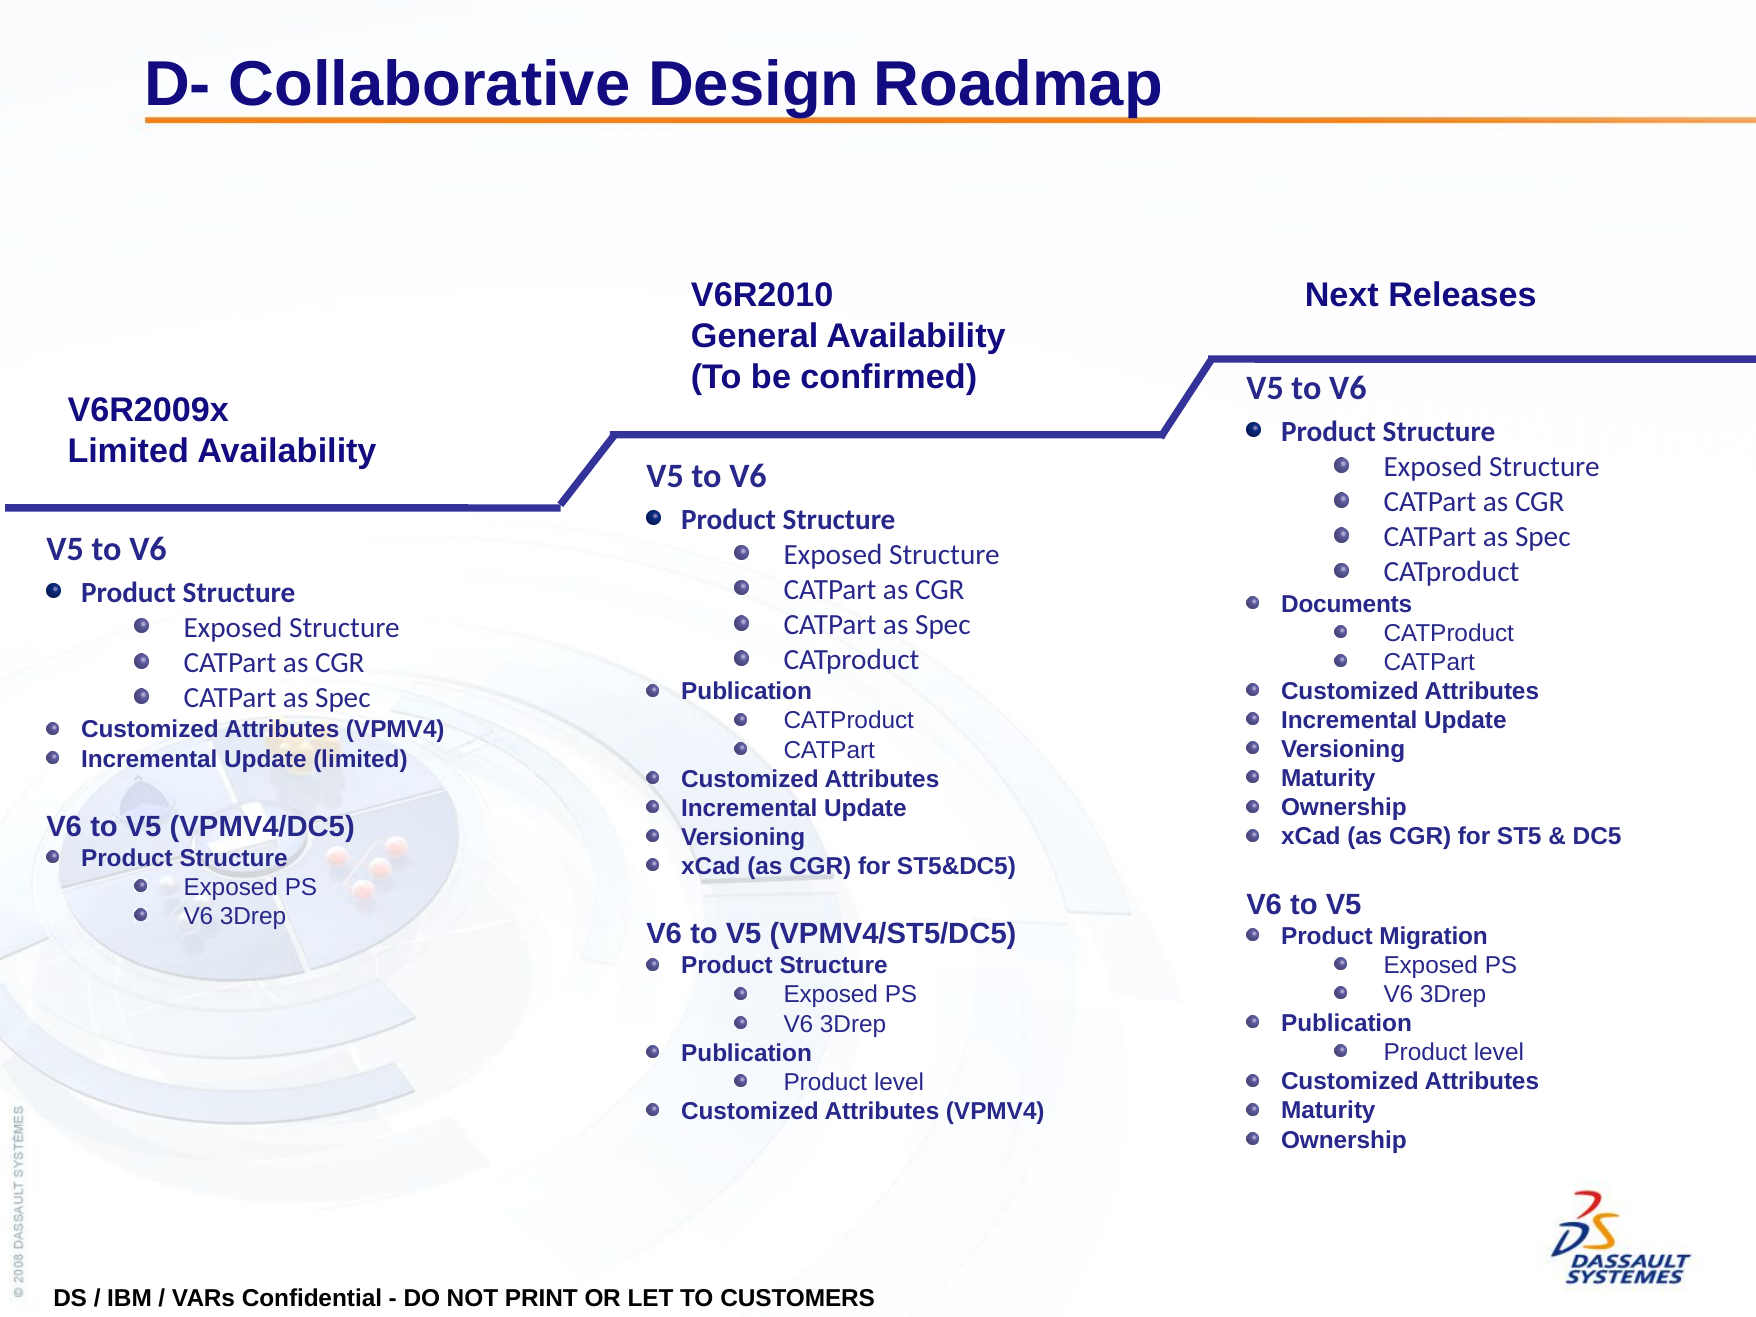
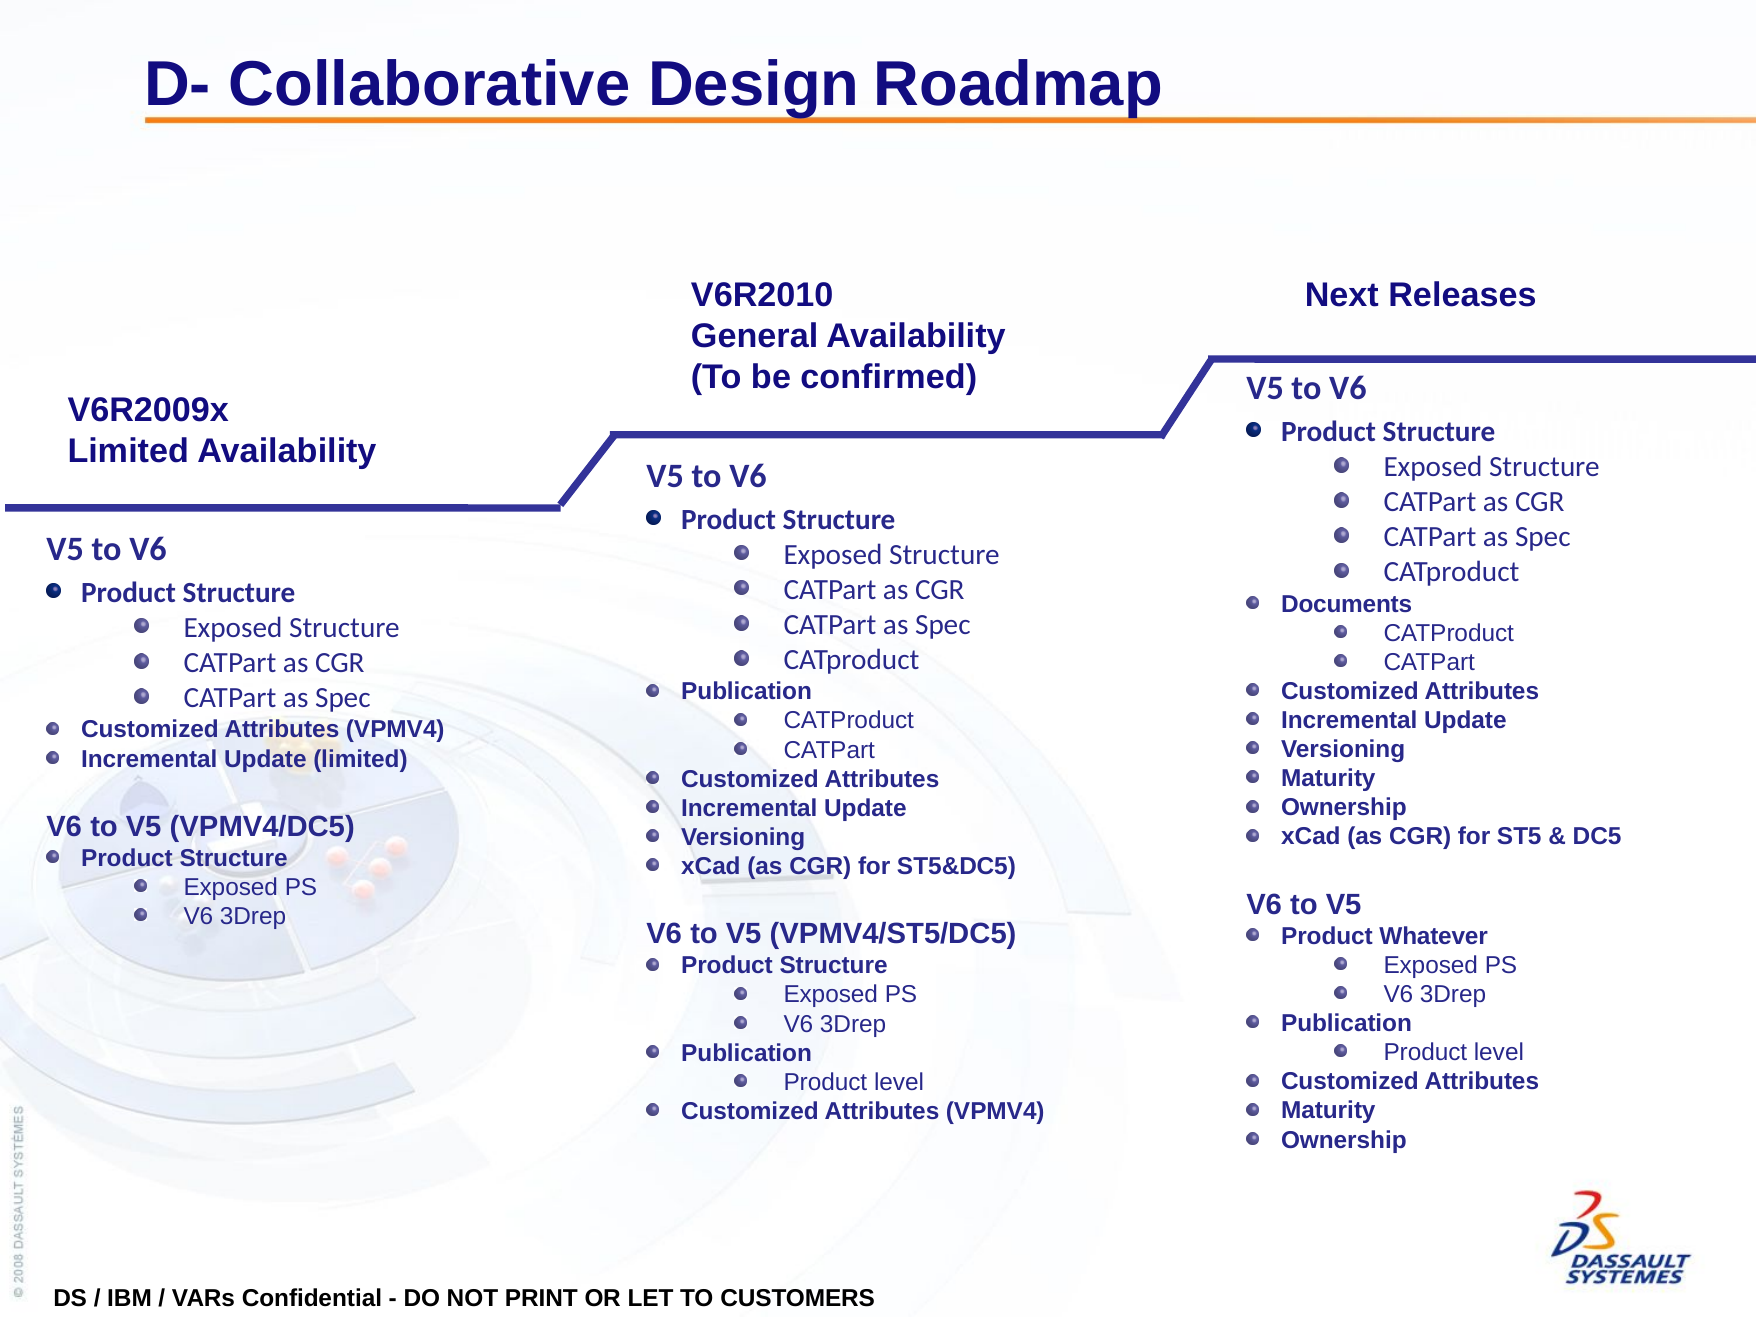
Migration: Migration -> Whatever
